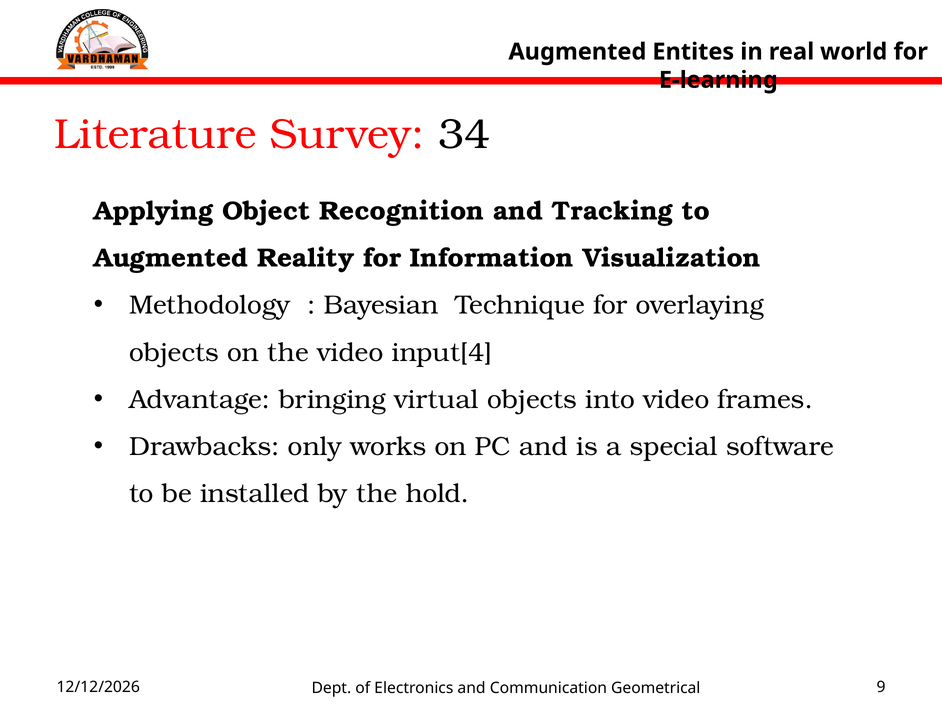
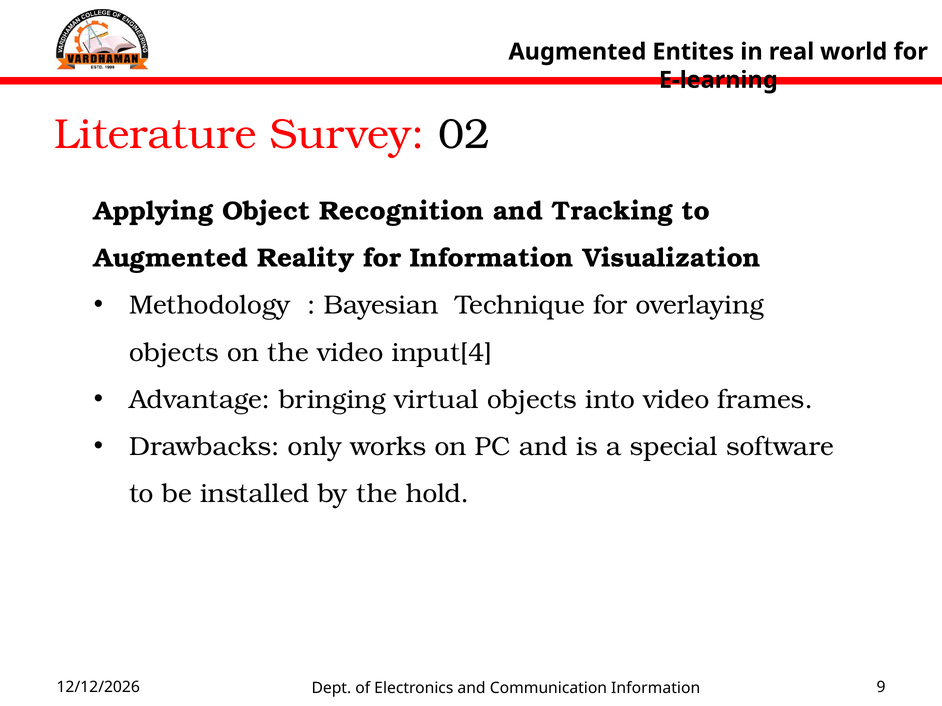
34: 34 -> 02
Communication Geometrical: Geometrical -> Information
